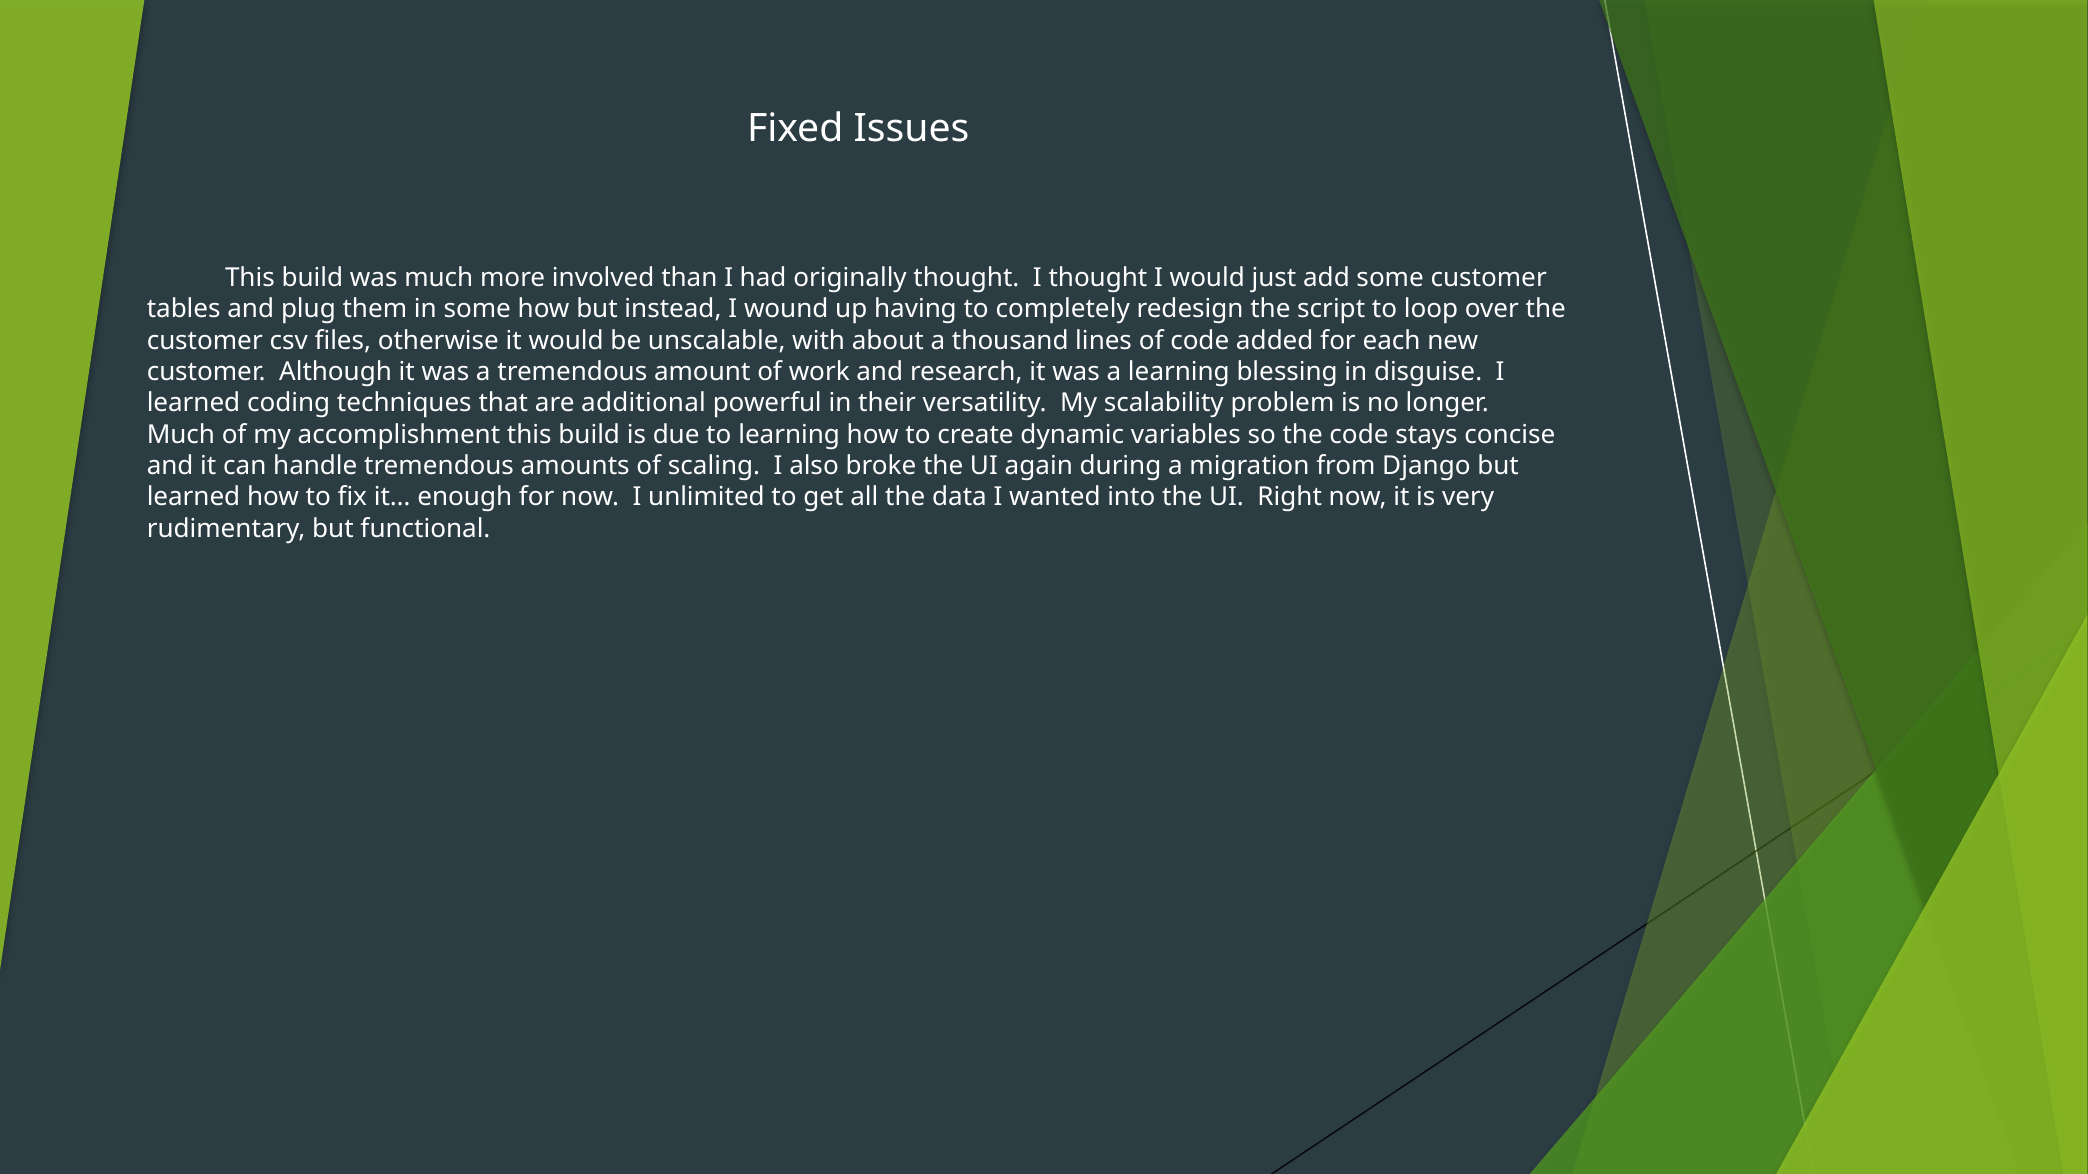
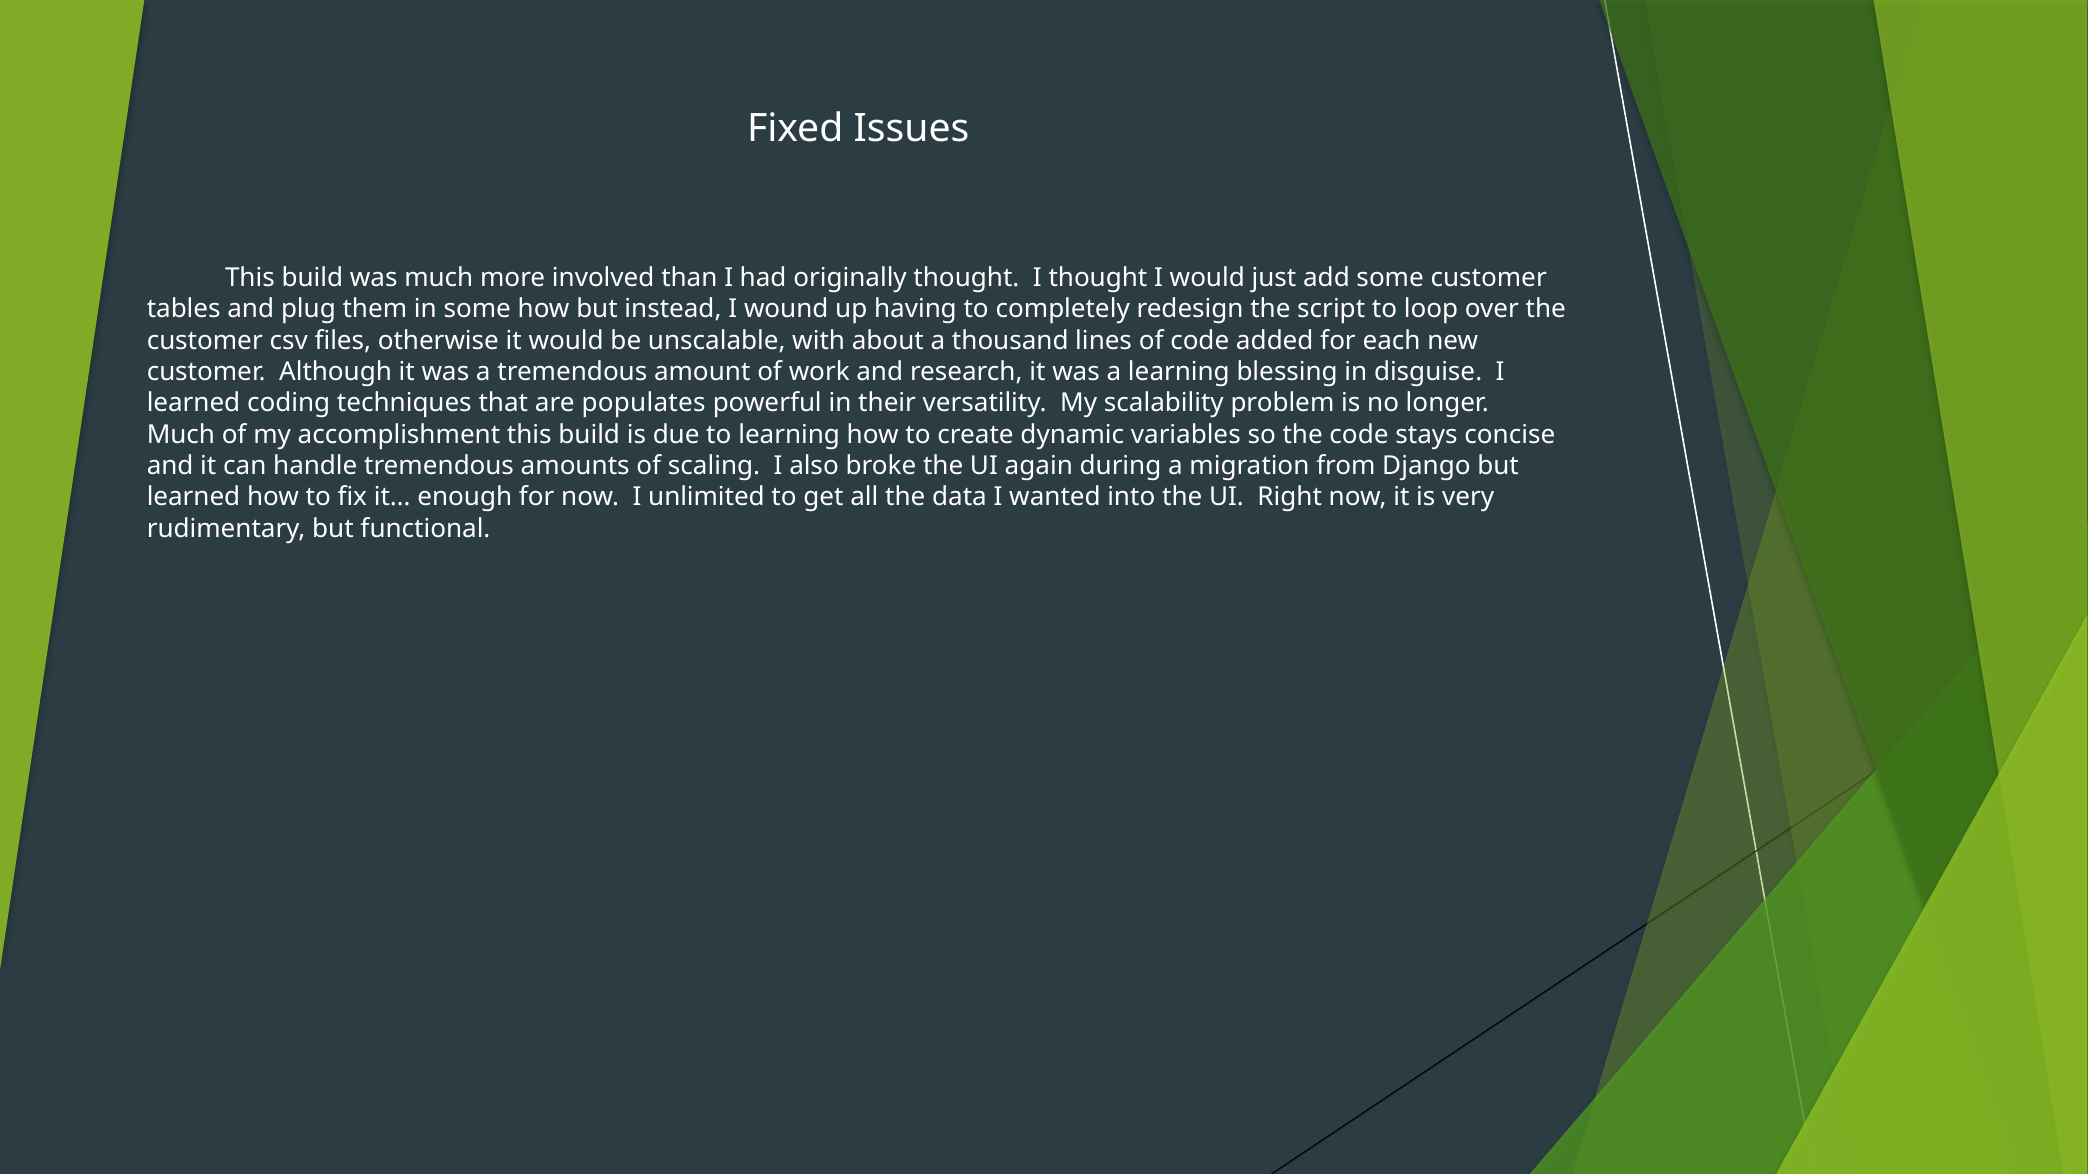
additional: additional -> populates
